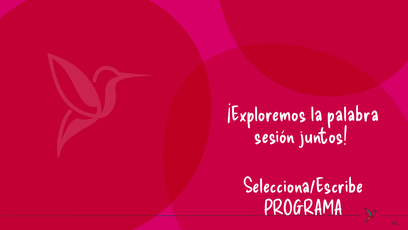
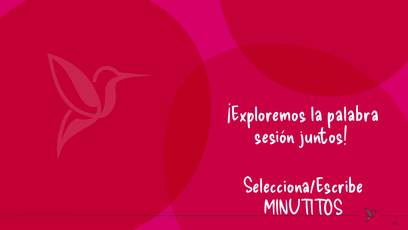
PROGRAMA: PROGRAMA -> MINUTITOS
